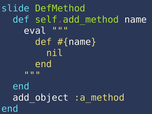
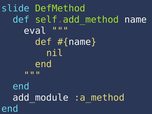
add_object: add_object -> add_module
